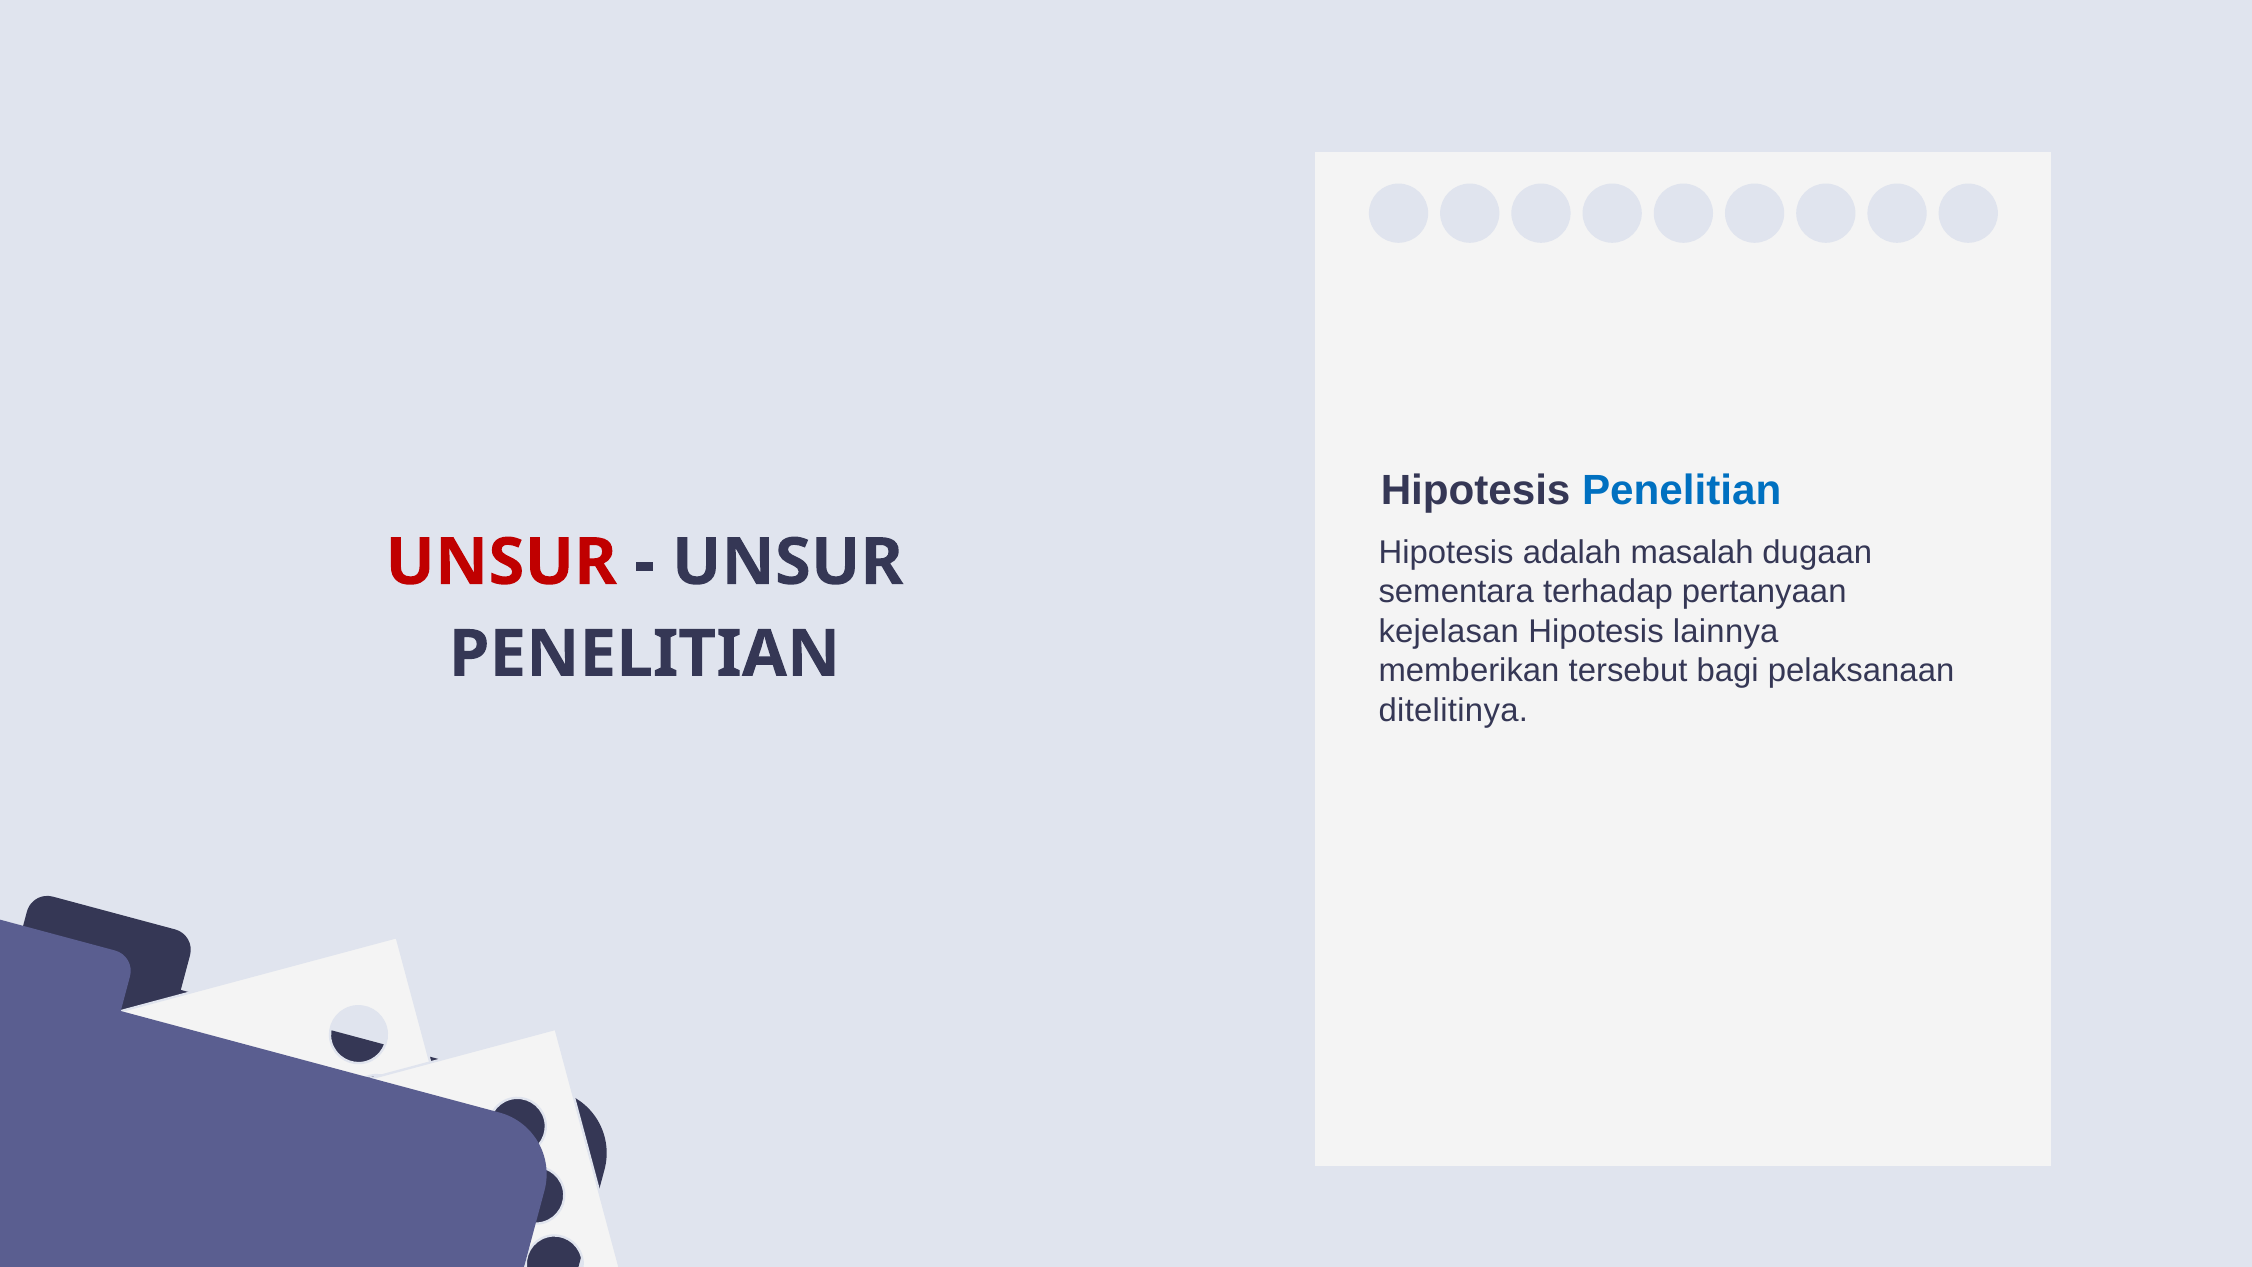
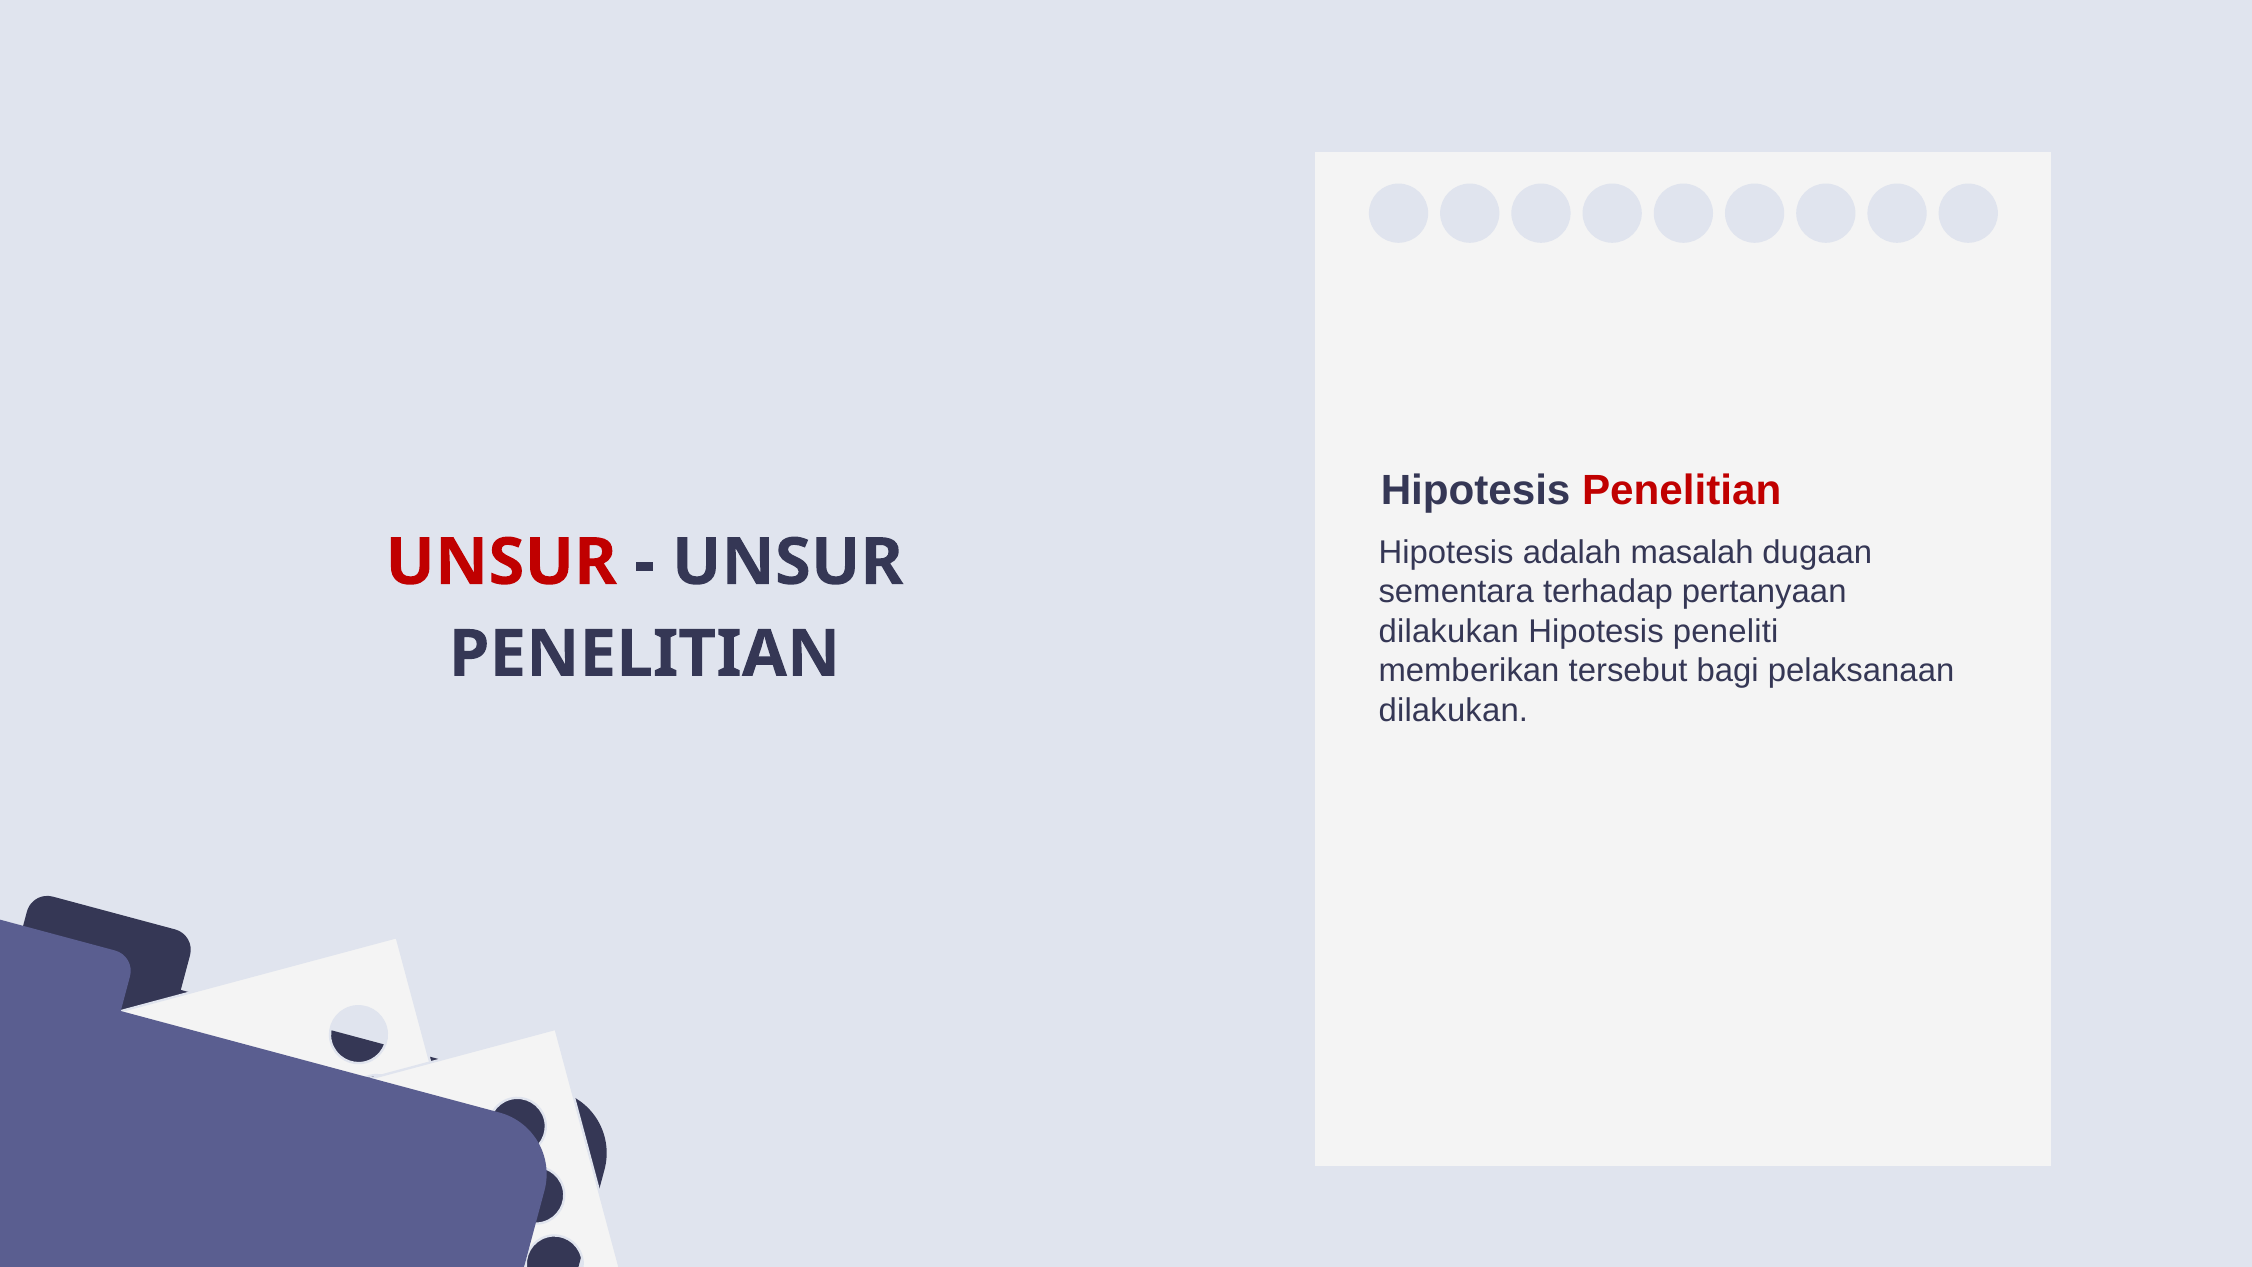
Penelitian at (1682, 490) colour: blue -> red
kejelasan at (1449, 631): kejelasan -> dilakukan
lainnya: lainnya -> peneliti
ditelitinya at (1453, 710): ditelitinya -> dilakukan
